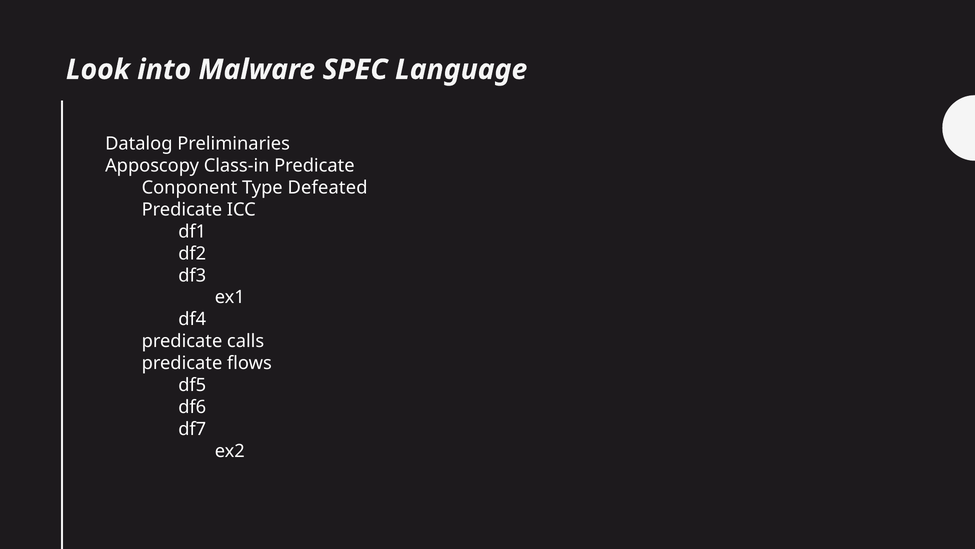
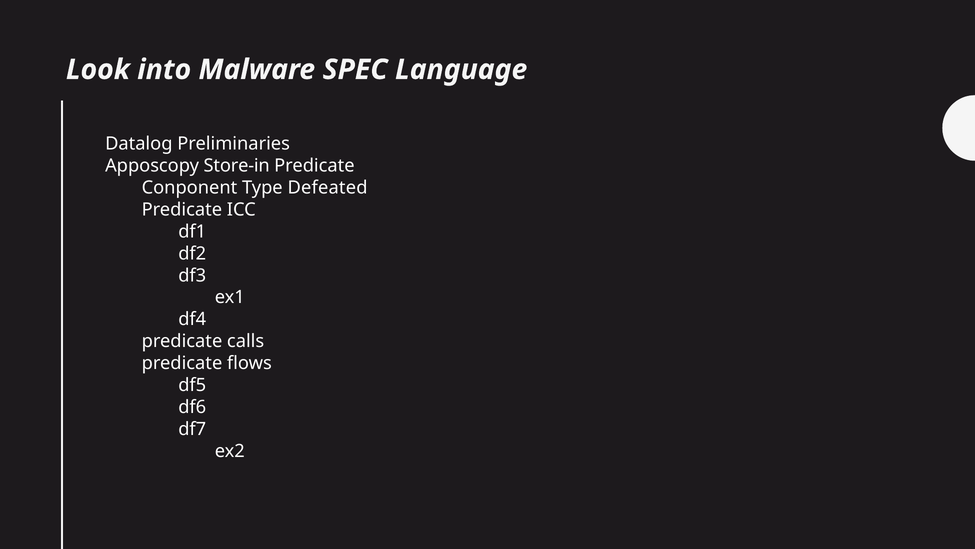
Class-in: Class-in -> Store-in
